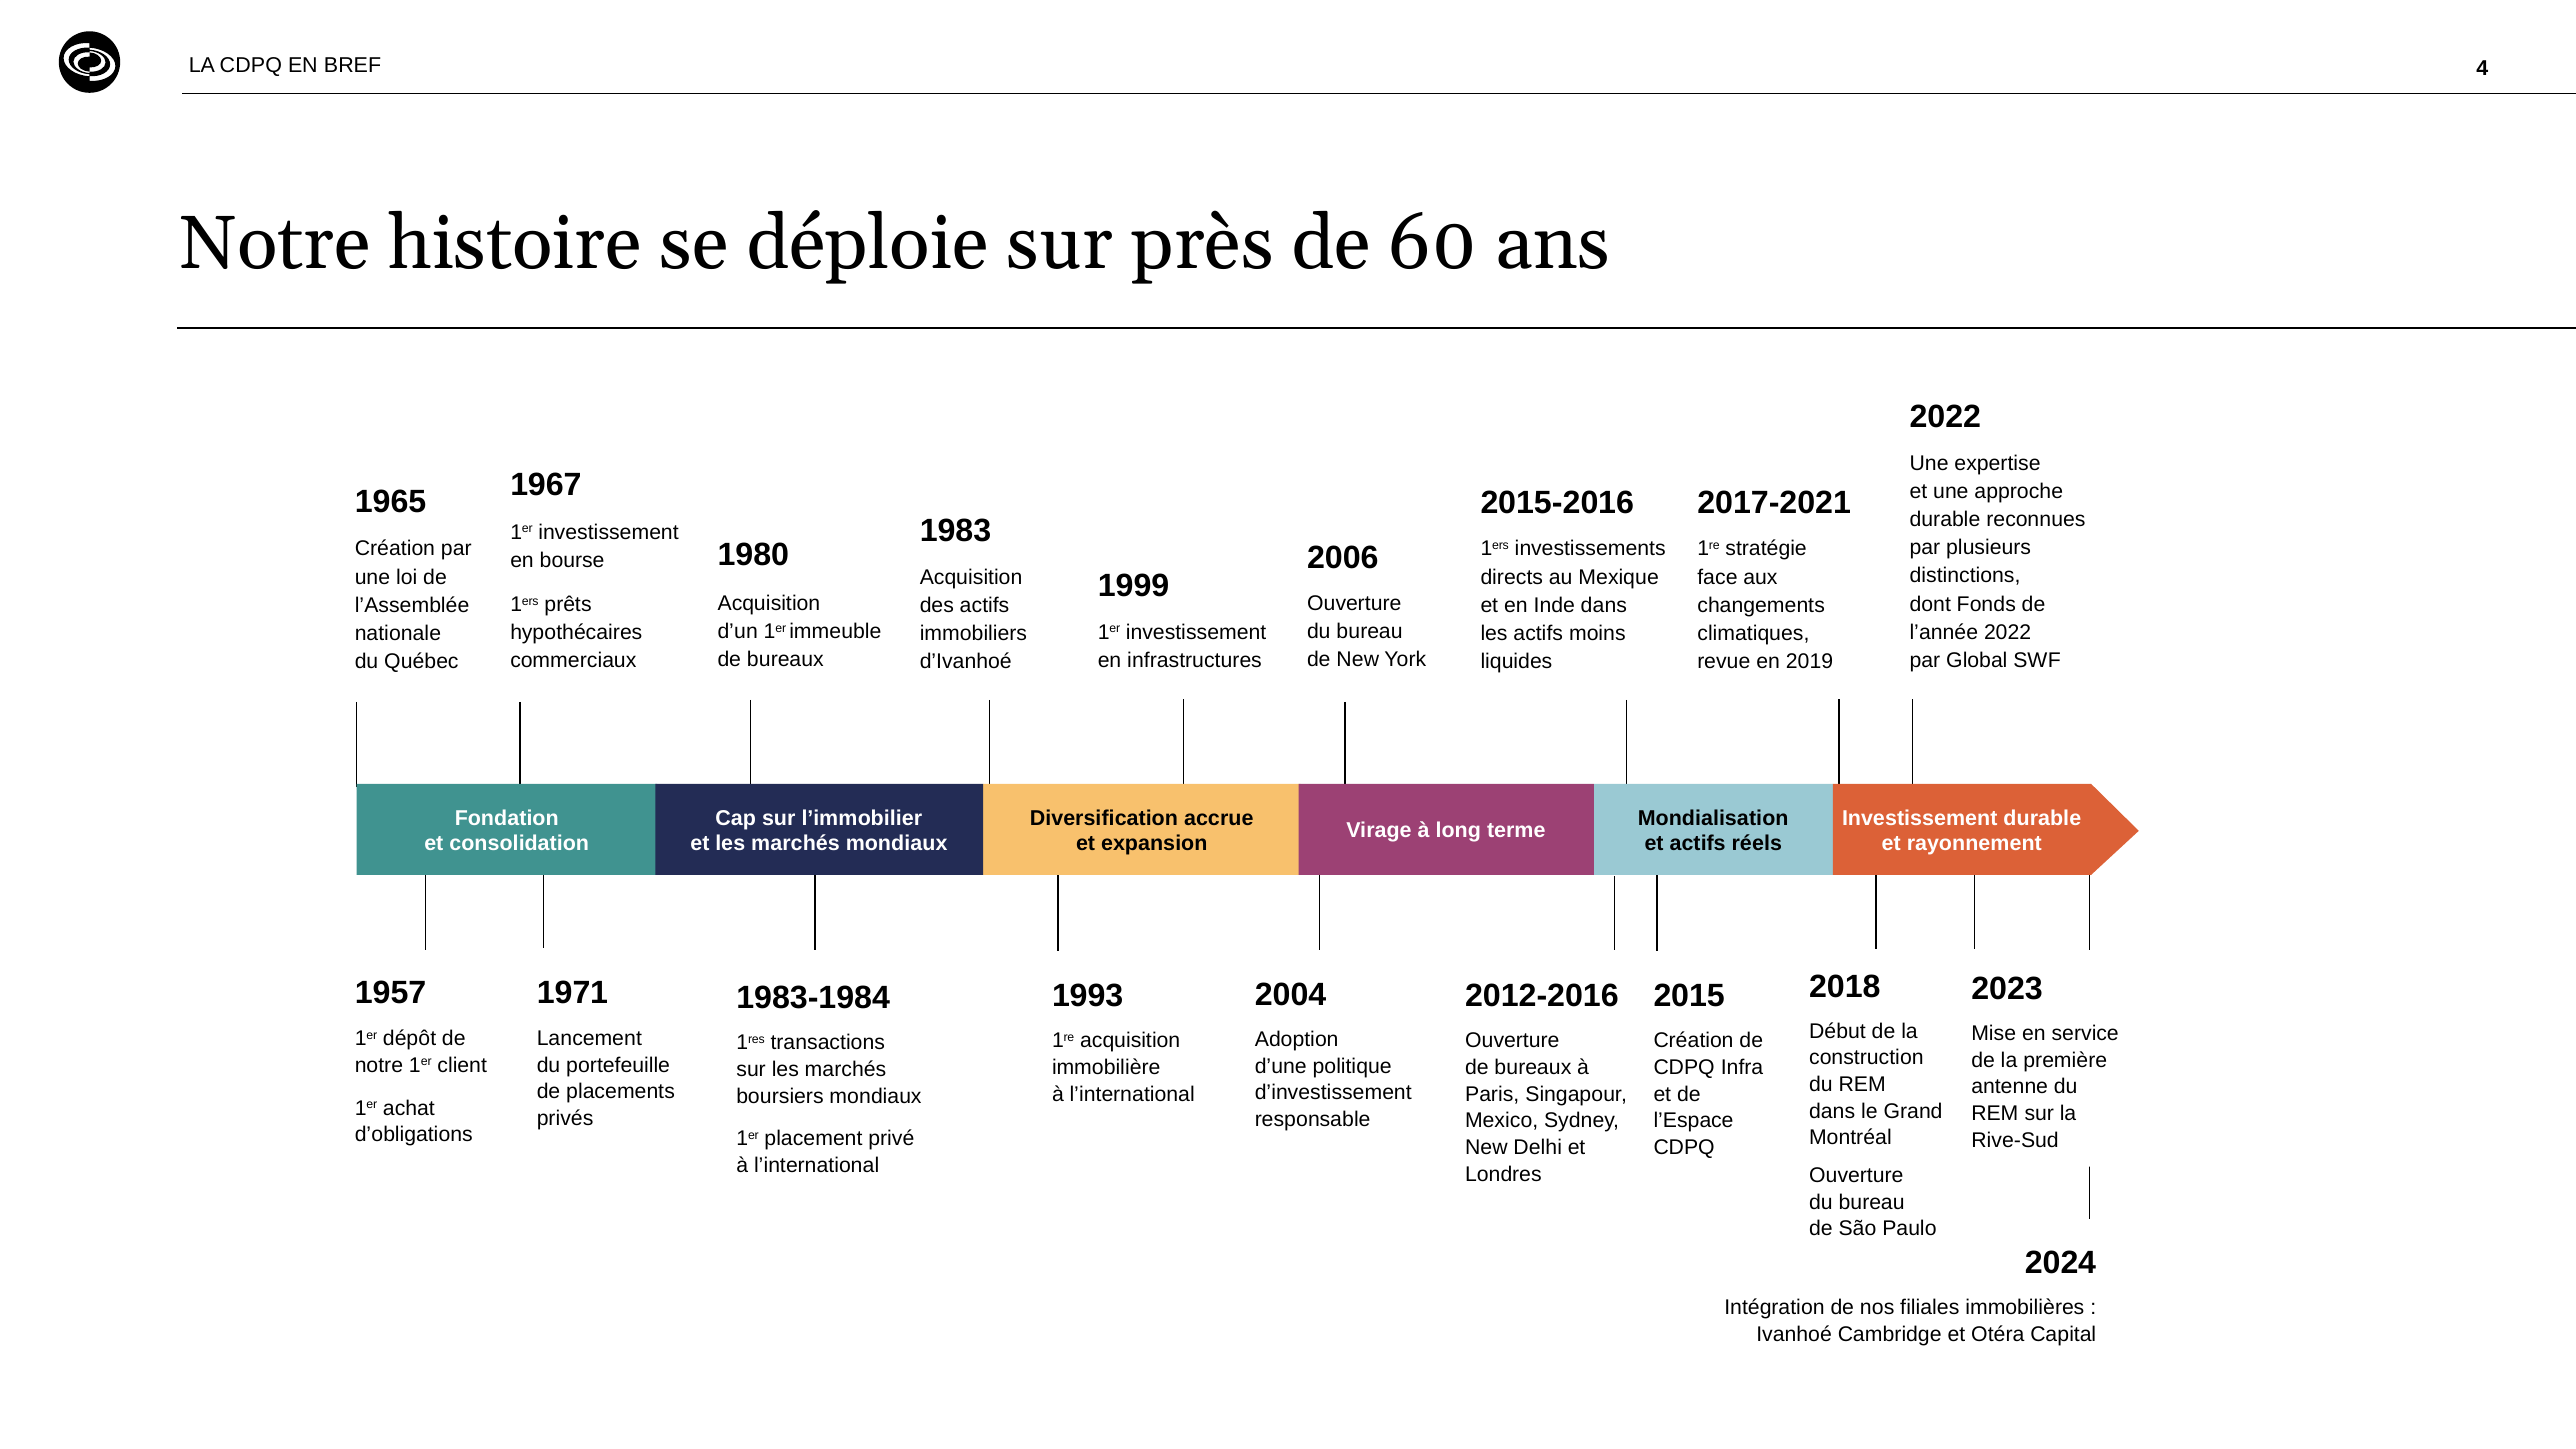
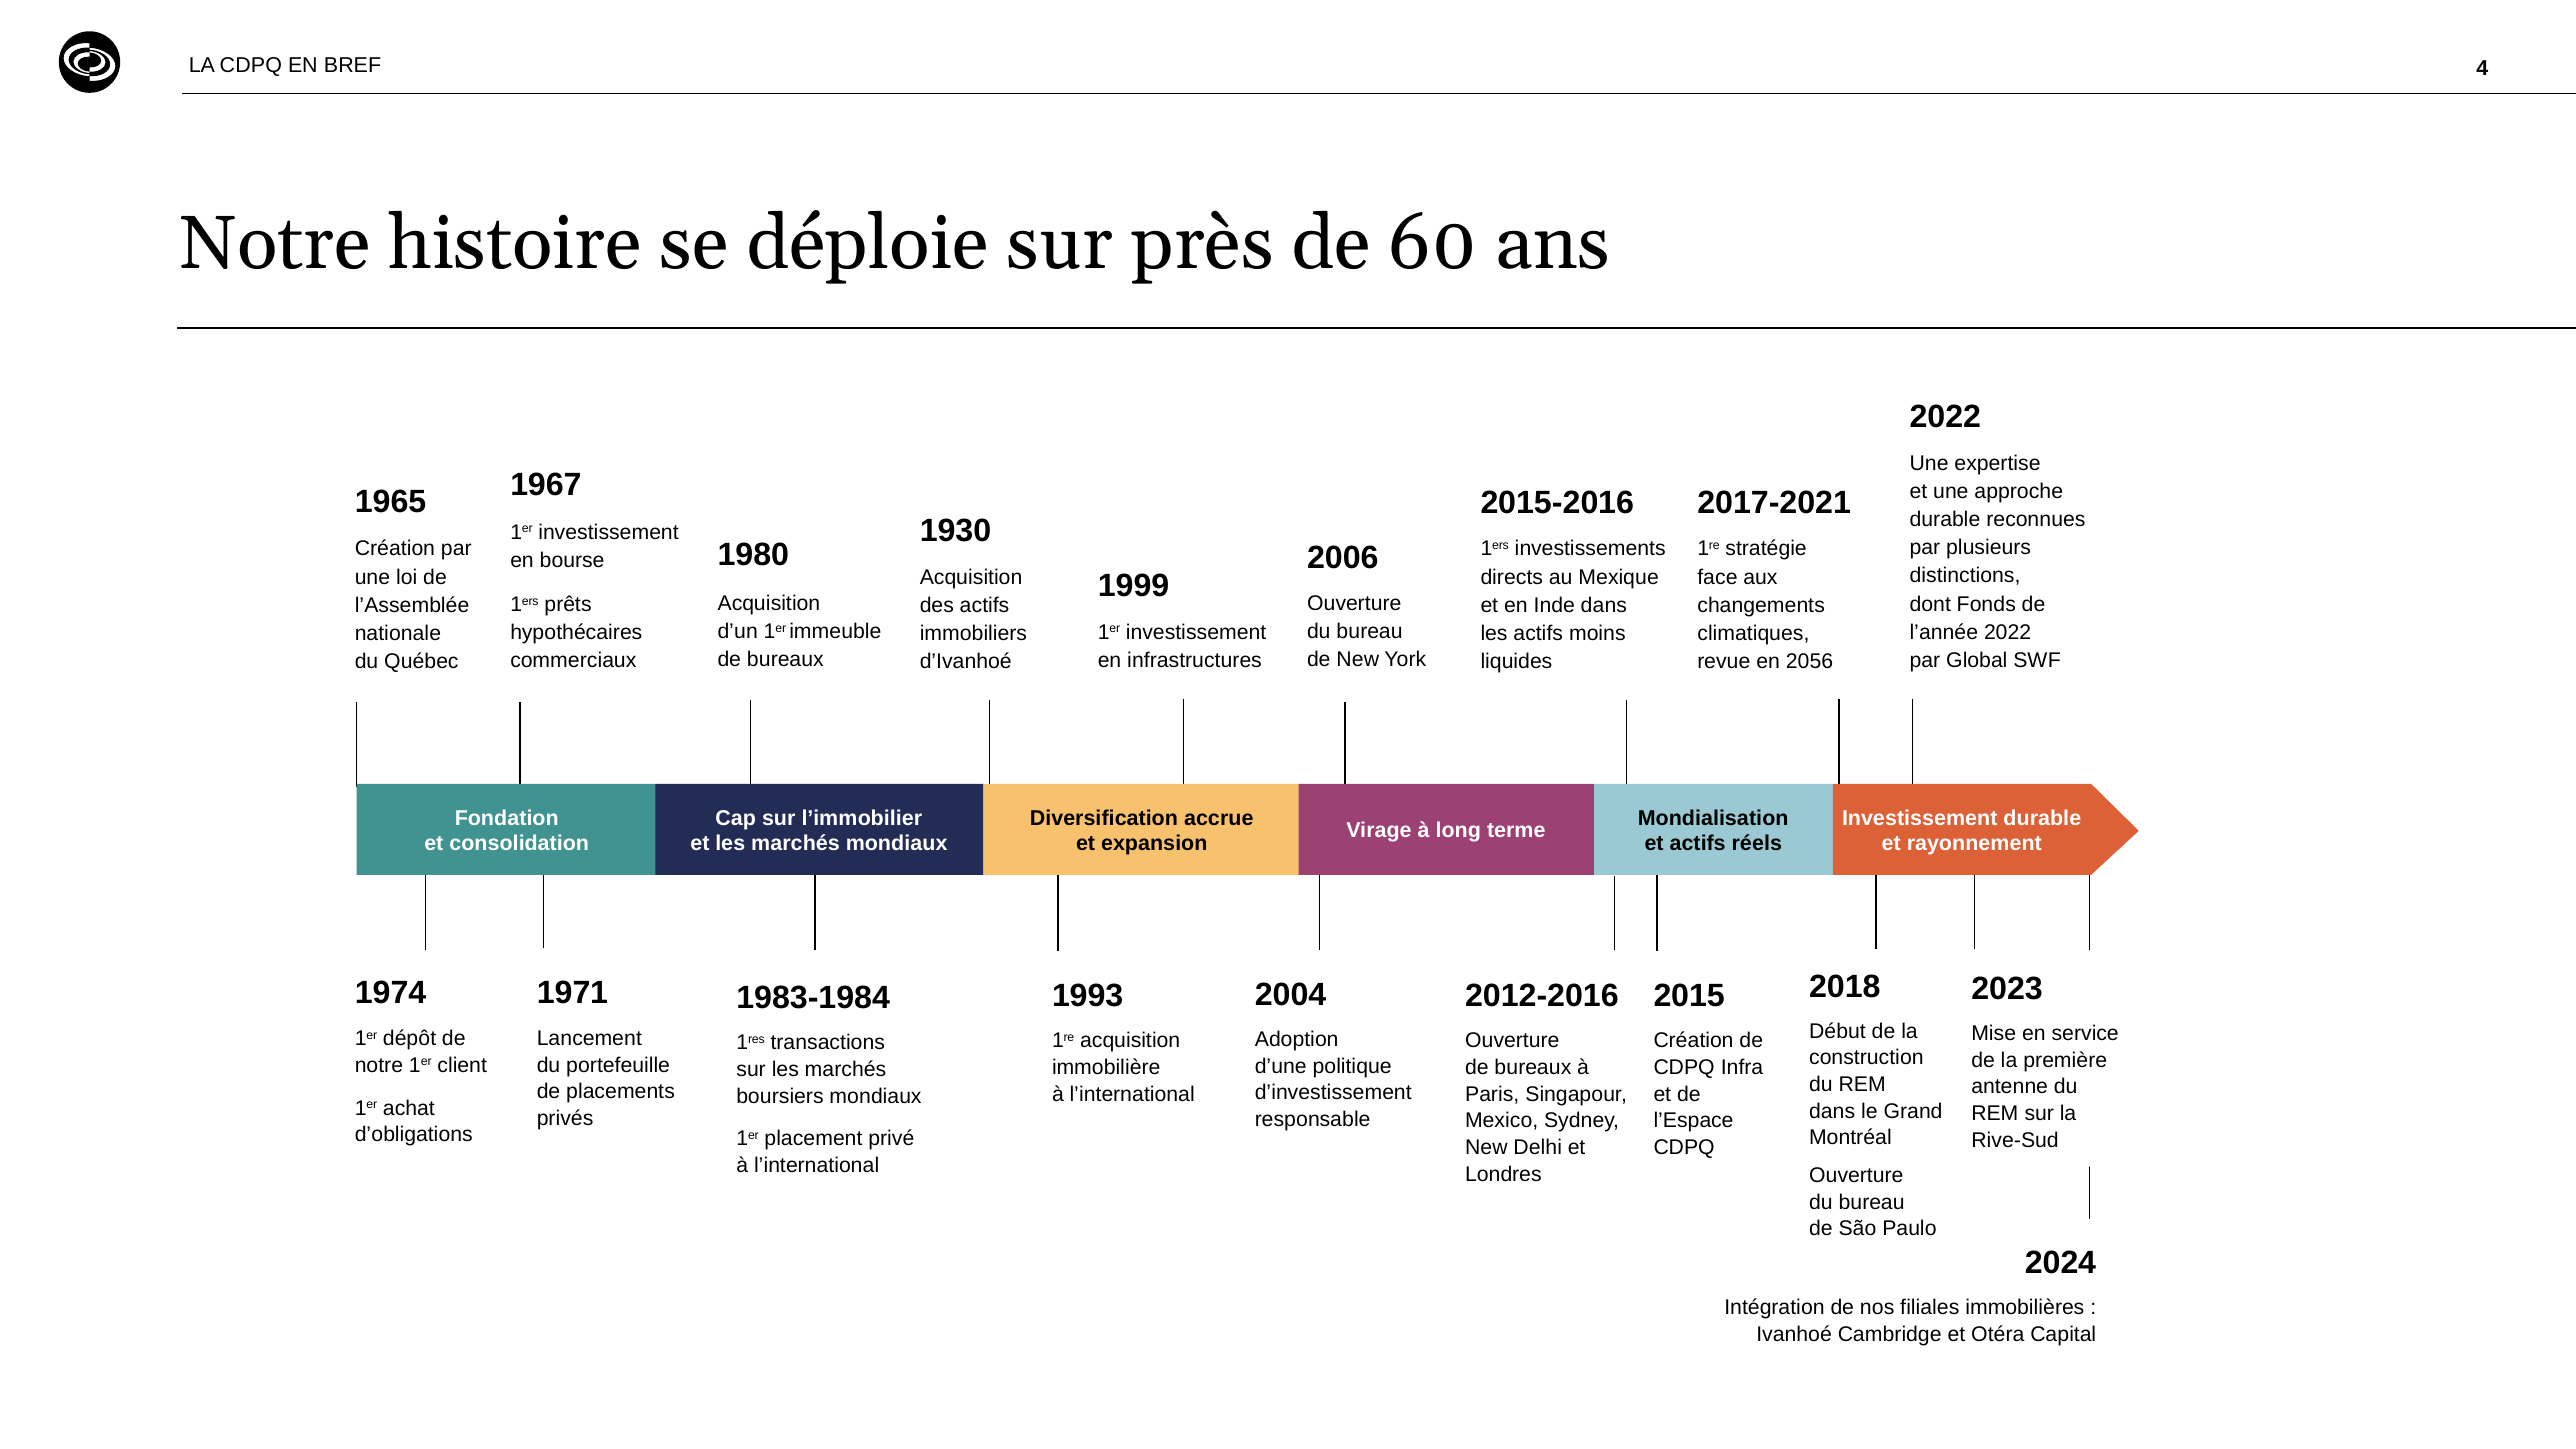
1983: 1983 -> 1930
2019: 2019 -> 2056
1957: 1957 -> 1974
